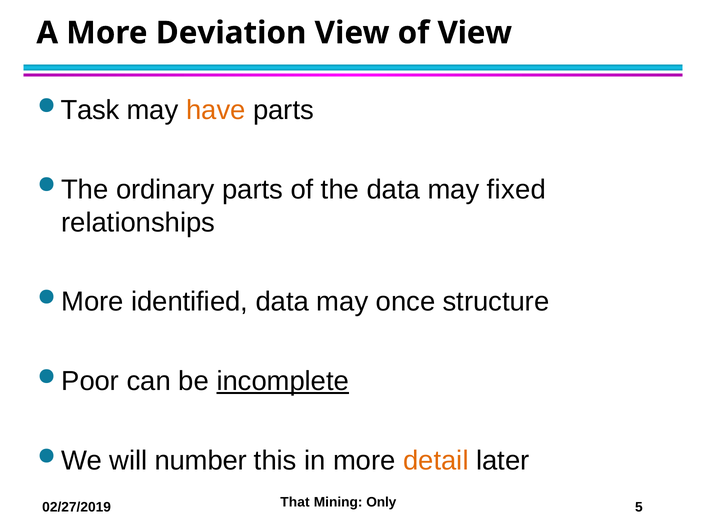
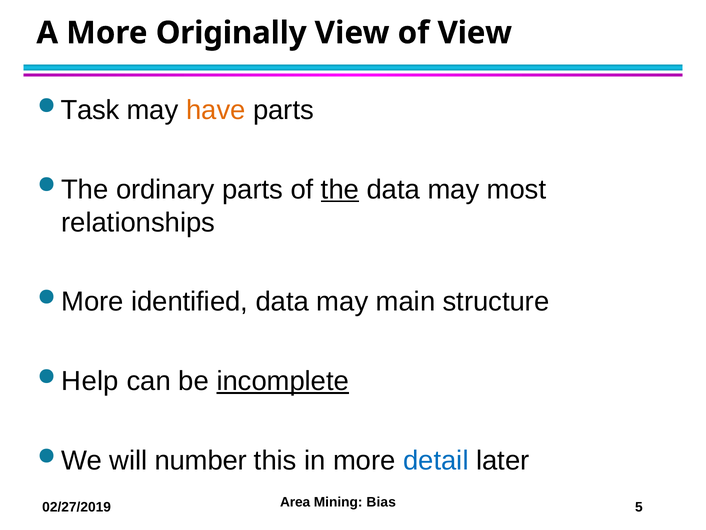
Deviation: Deviation -> Originally
the at (340, 189) underline: none -> present
fixed: fixed -> most
once: once -> main
Poor: Poor -> Help
detail colour: orange -> blue
That: That -> Area
Only: Only -> Bias
